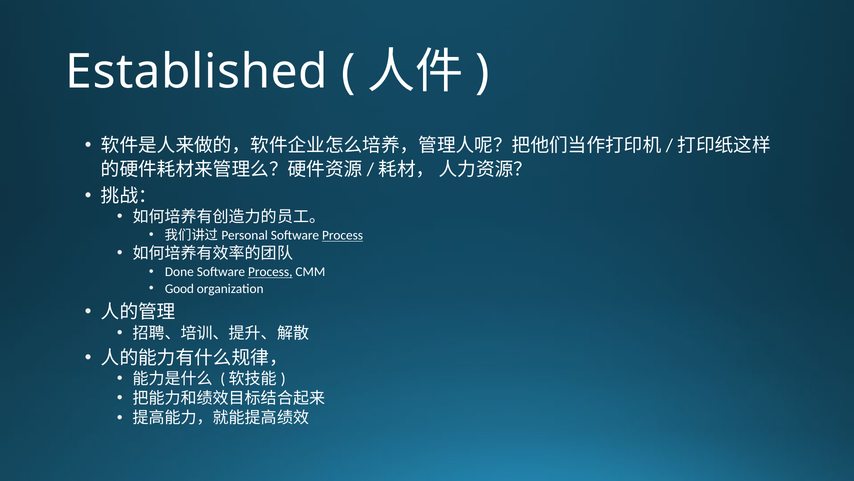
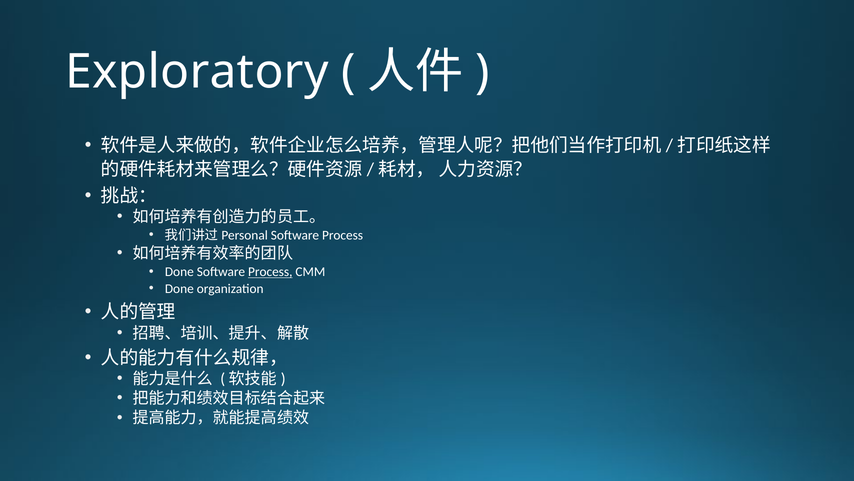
Established: Established -> Exploratory
Process at (343, 235) underline: present -> none
Good at (179, 289): Good -> Done
